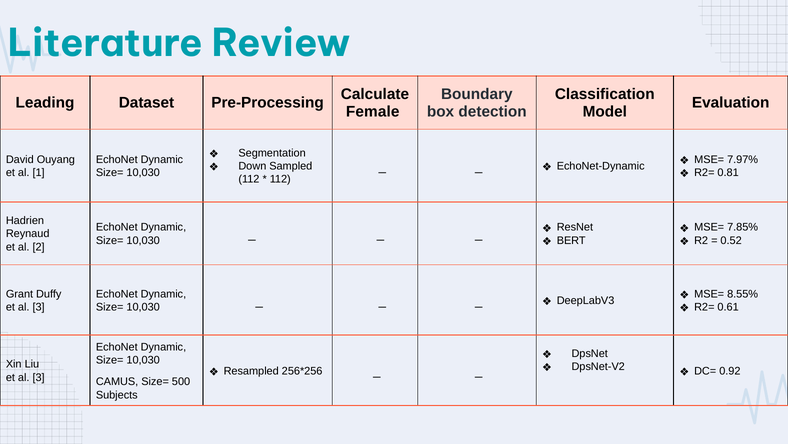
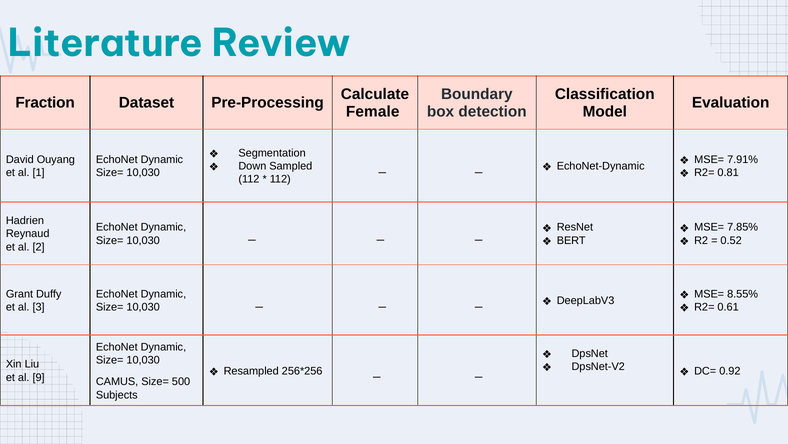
Leading: Leading -> Fraction
7.97%: 7.97% -> 7.91%
3 at (39, 377): 3 -> 9
